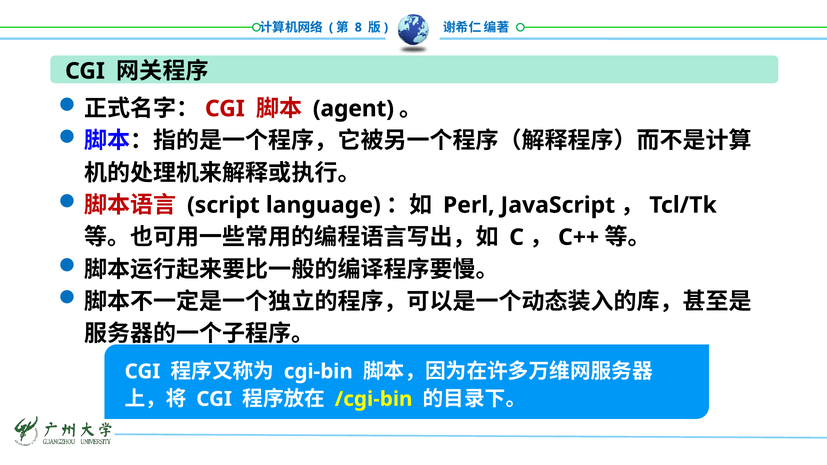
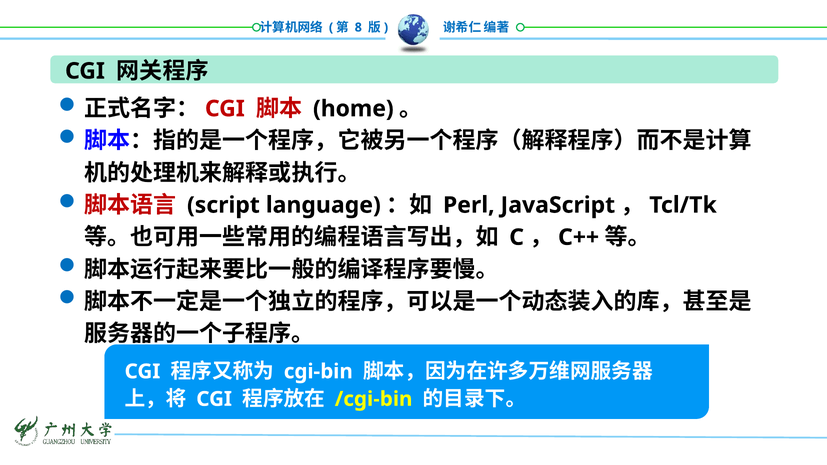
agent: agent -> home
